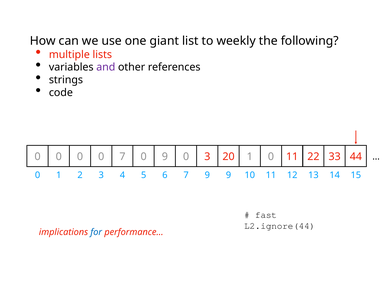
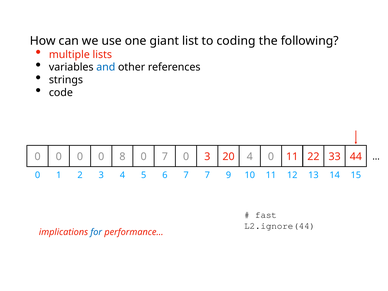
weekly: weekly -> coding
and colour: purple -> blue
0 0 7: 7 -> 8
9 at (165, 157): 9 -> 7
20 1: 1 -> 4
1 9: 9 -> 7
